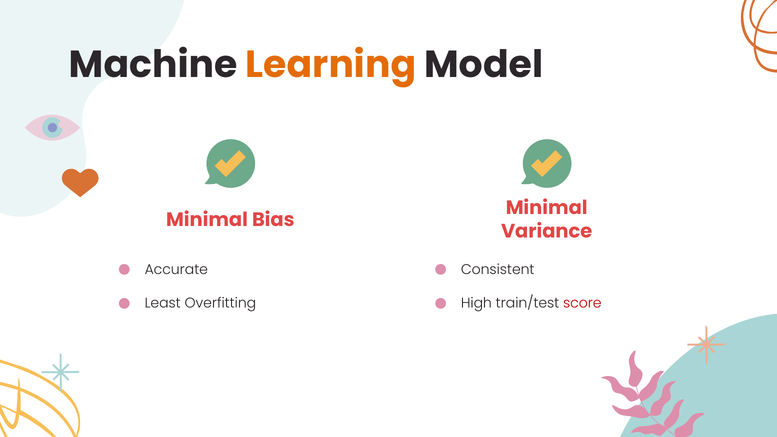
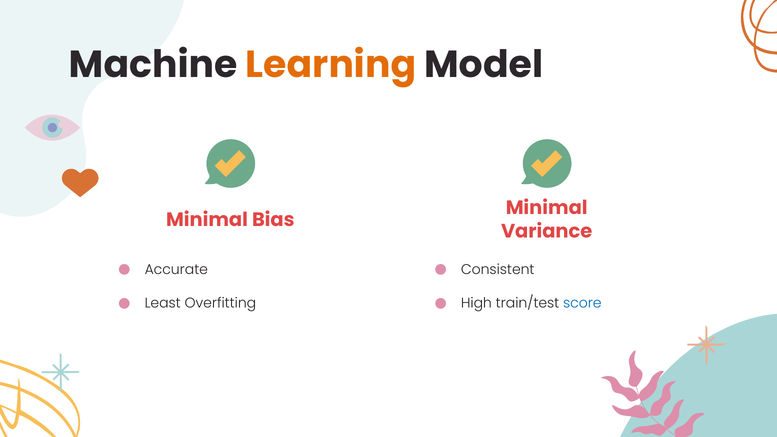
score colour: red -> blue
